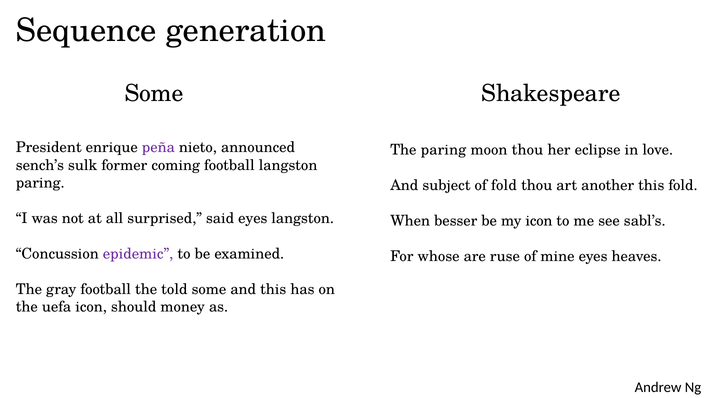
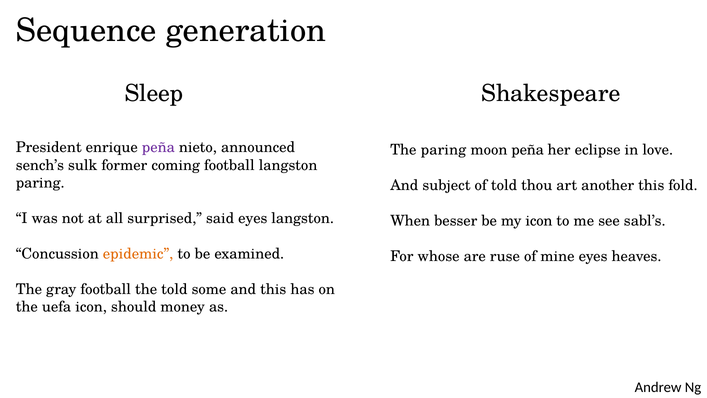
Some at (154, 94): Some -> Sleep
moon thou: thou -> peña
of fold: fold -> told
epidemic colour: purple -> orange
